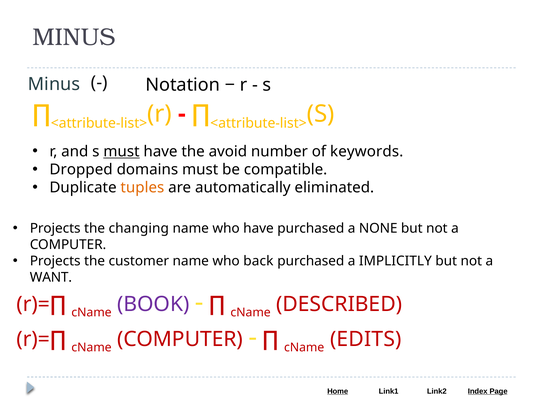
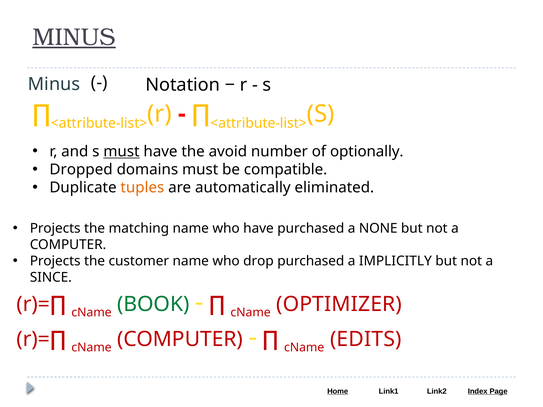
MINUS at (74, 37) underline: none -> present
keywords: keywords -> optionally
changing: changing -> matching
back: back -> drop
WANT: WANT -> SINCE
BOOK colour: purple -> green
DESCRIBED: DESCRIBED -> OPTIMIZER
